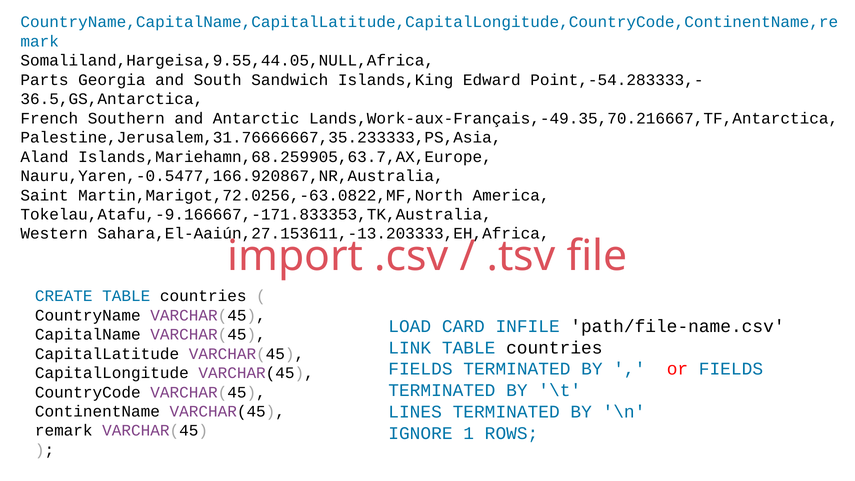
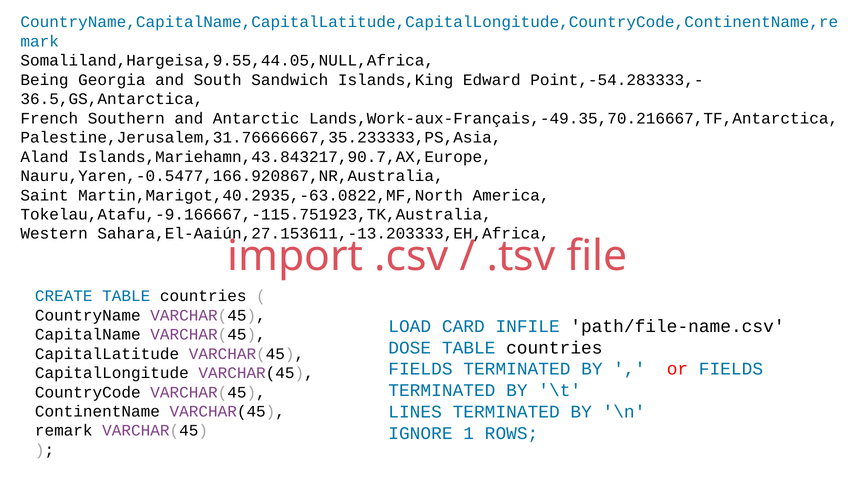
Parts: Parts -> Being
Islands,Mariehamn,68.259905,63.7,AX,Europe: Islands,Mariehamn,68.259905,63.7,AX,Europe -> Islands,Mariehamn,43.843217,90.7,AX,Europe
Martin,Marigot,72.0256,-63.0822,MF,North: Martin,Marigot,72.0256,-63.0822,MF,North -> Martin,Marigot,40.2935,-63.0822,MF,North
Tokelau,Atafu,-9.166667,-171.833353,TK,Australia: Tokelau,Atafu,-9.166667,-171.833353,TK,Australia -> Tokelau,Atafu,-9.166667,-115.751923,TK,Australia
LINK: LINK -> DOSE
